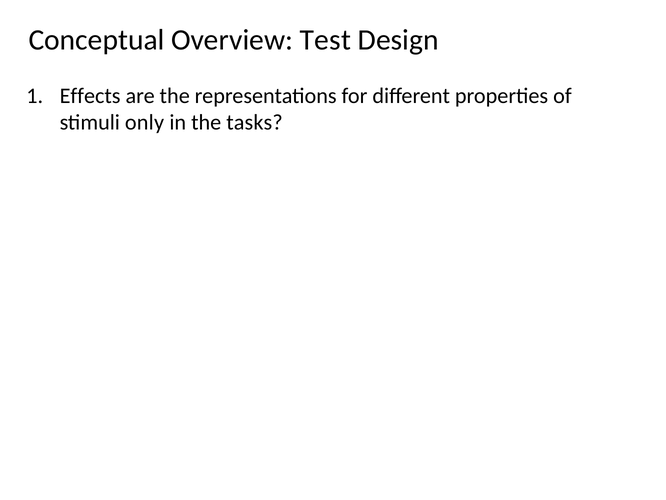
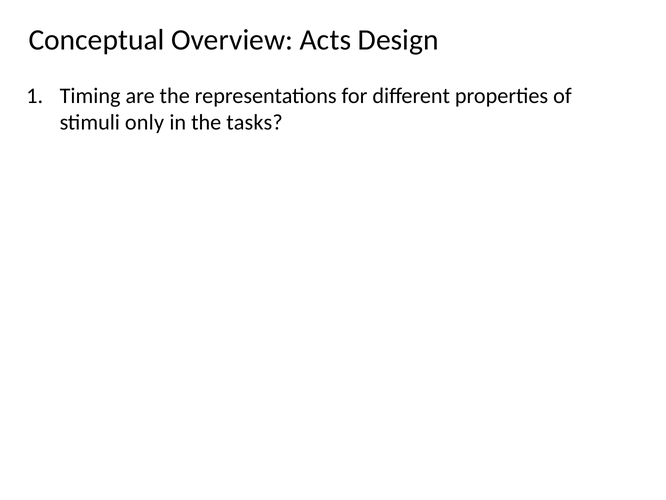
Test: Test -> Acts
Effects: Effects -> Timing
